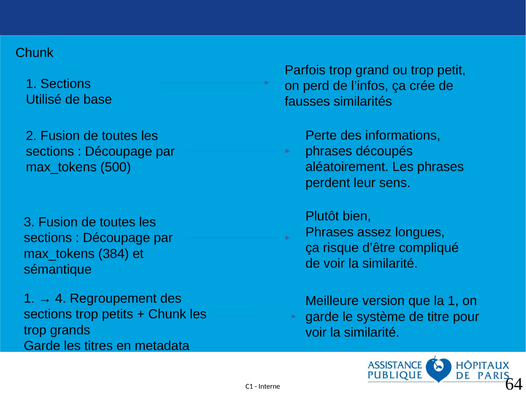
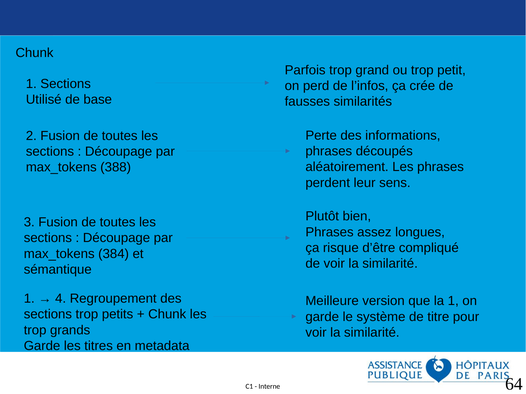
500: 500 -> 388
